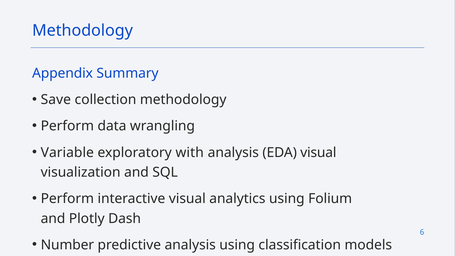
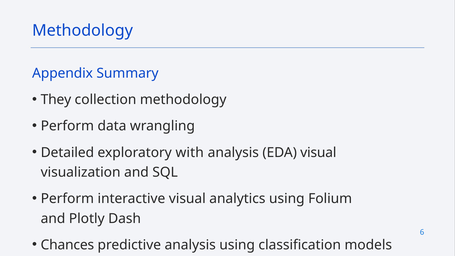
Save: Save -> They
Variable: Variable -> Detailed
Number: Number -> Chances
